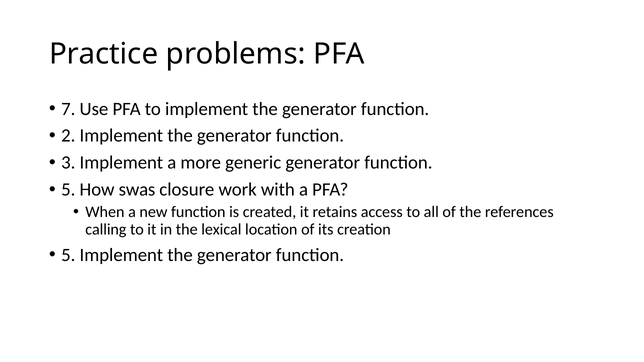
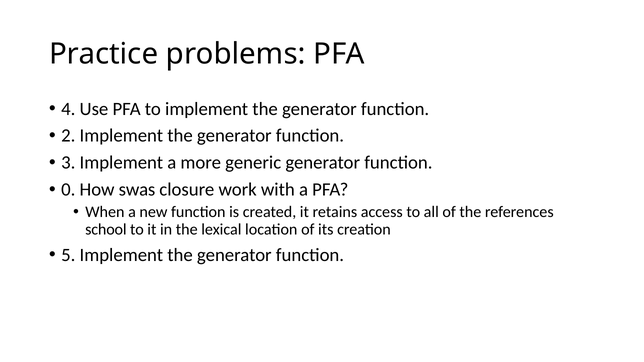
7: 7 -> 4
5 at (68, 190): 5 -> 0
calling: calling -> school
